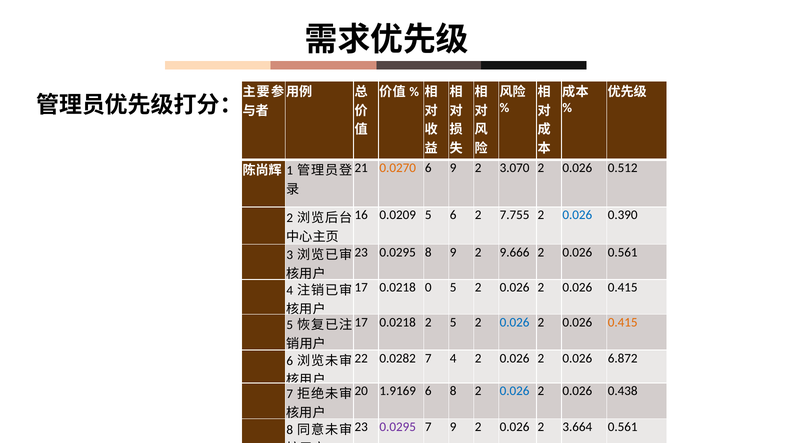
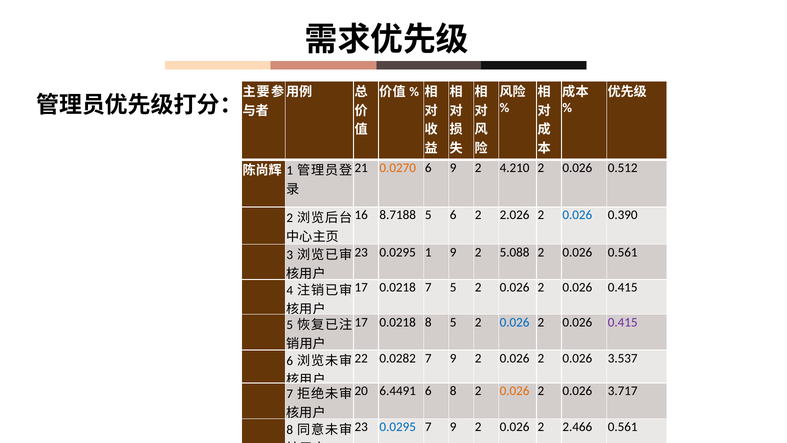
3.070: 3.070 -> 4.210
0.0209: 0.0209 -> 8.7188
7.755: 7.755 -> 2.026
0.0295 8: 8 -> 1
9.666: 9.666 -> 5.088
0.0218 0: 0 -> 7
0.0218 2: 2 -> 8
0.415 at (623, 322) colour: orange -> purple
0.0282 7 4: 4 -> 9
6.872: 6.872 -> 3.537
1.9169: 1.9169 -> 6.4491
0.026 at (515, 391) colour: blue -> orange
0.438: 0.438 -> 3.717
0.0295 at (398, 427) colour: purple -> blue
3.664: 3.664 -> 2.466
